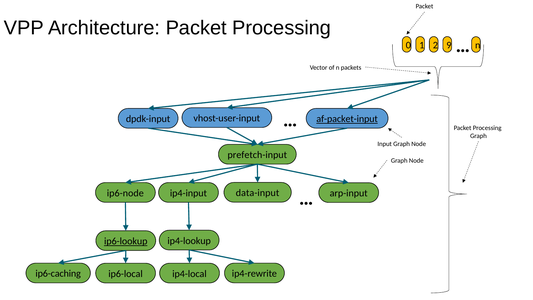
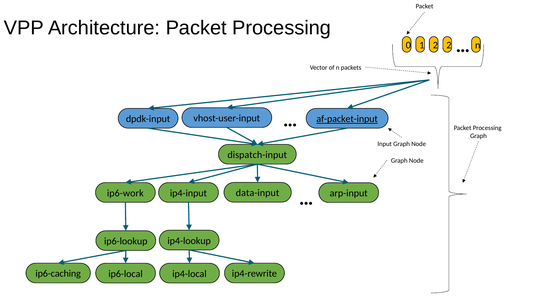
1 9: 9 -> 2
prefetch-input: prefetch-input -> dispatch-input
ip6-node: ip6-node -> ip6-work
ip6-lookup underline: present -> none
